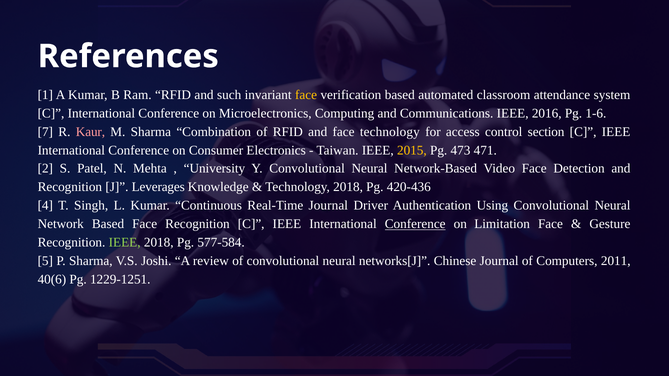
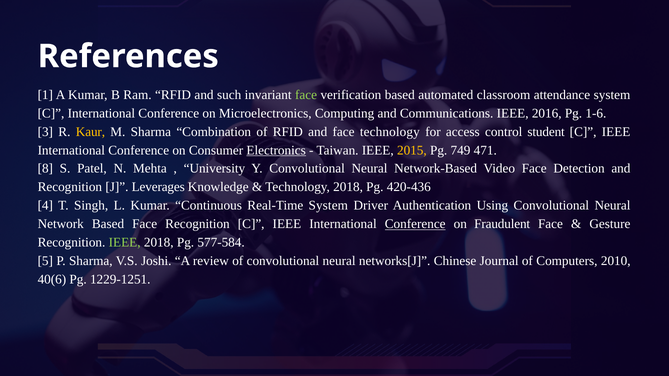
face at (306, 95) colour: yellow -> light green
7: 7 -> 3
Kaur colour: pink -> yellow
section: section -> student
Electronics underline: none -> present
473: 473 -> 749
2: 2 -> 8
Real-Time Journal: Journal -> System
Limitation: Limitation -> Fraudulent
2011: 2011 -> 2010
